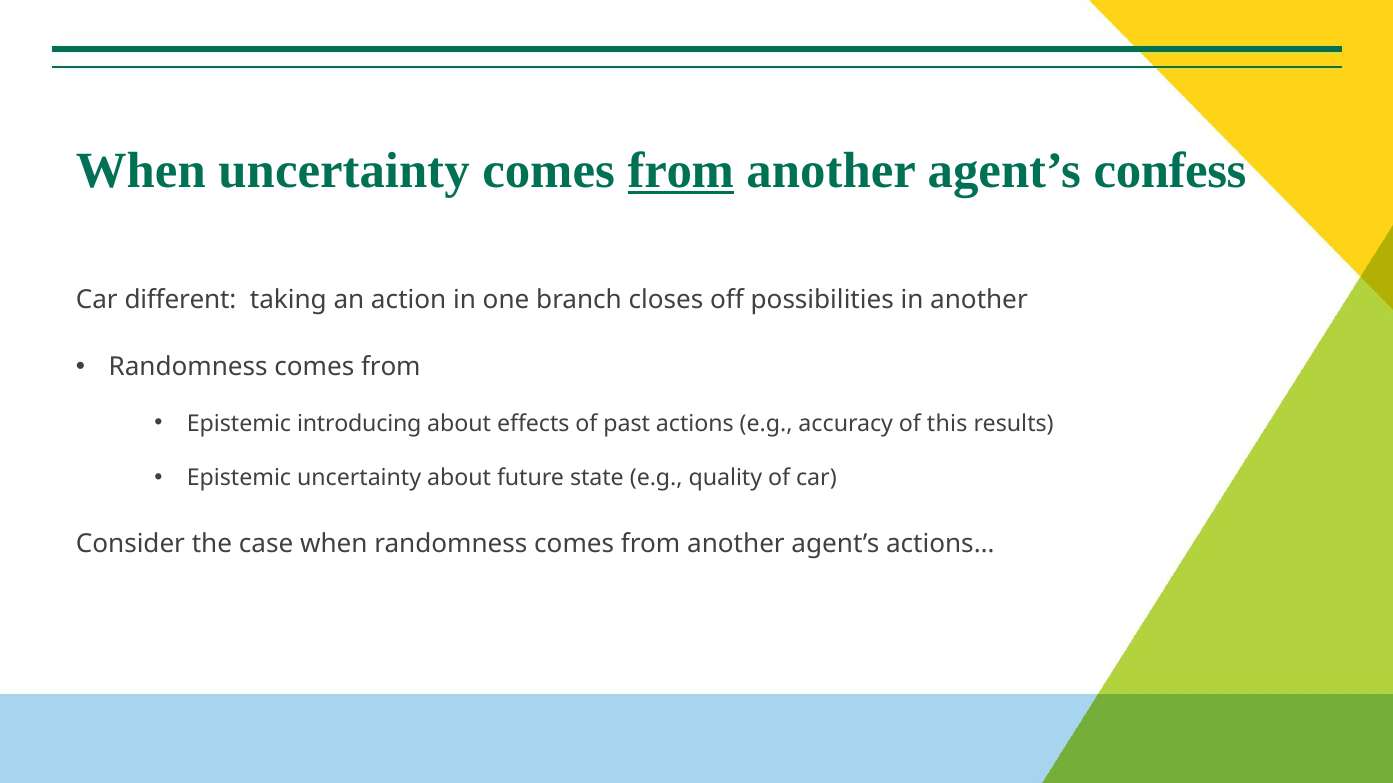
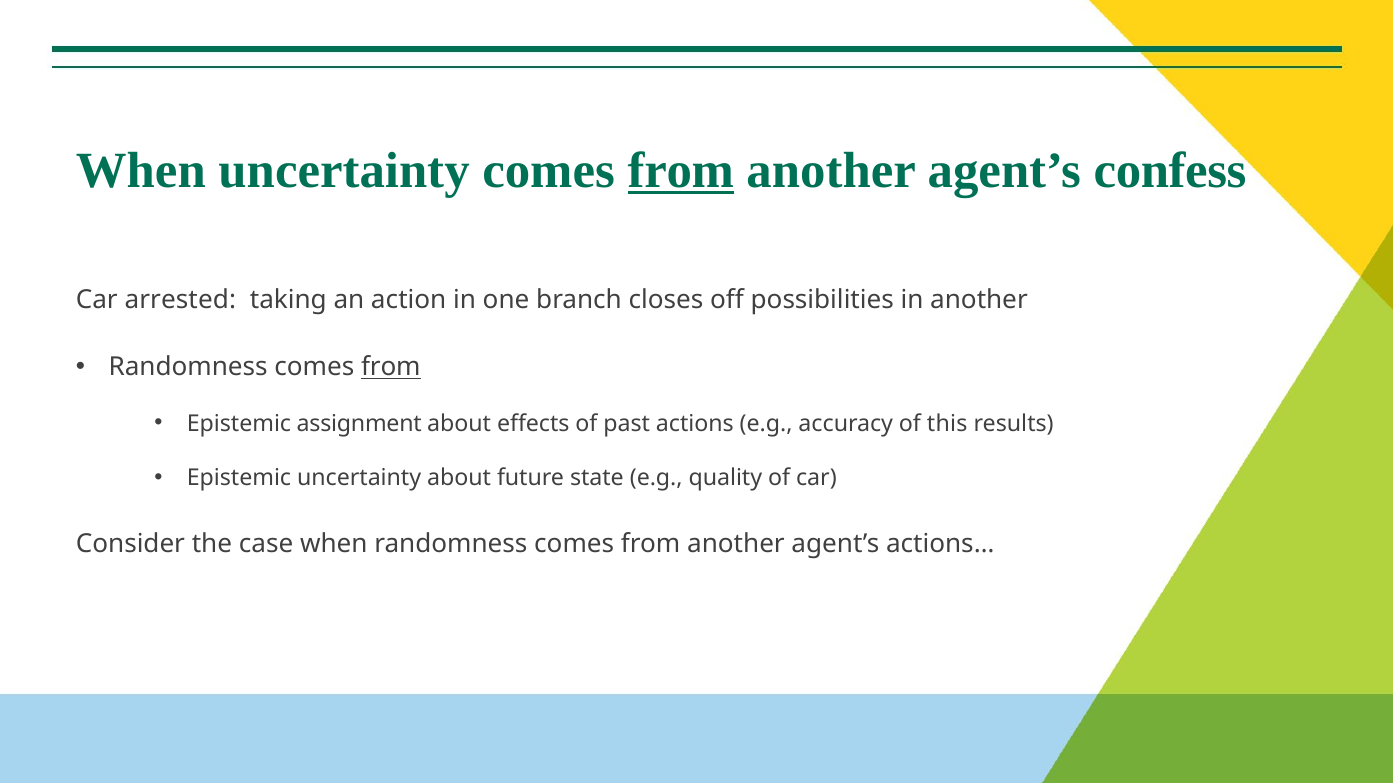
different: different -> arrested
from at (391, 368) underline: none -> present
introducing: introducing -> assignment
